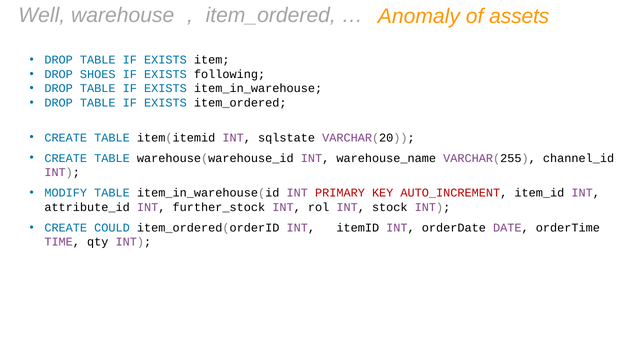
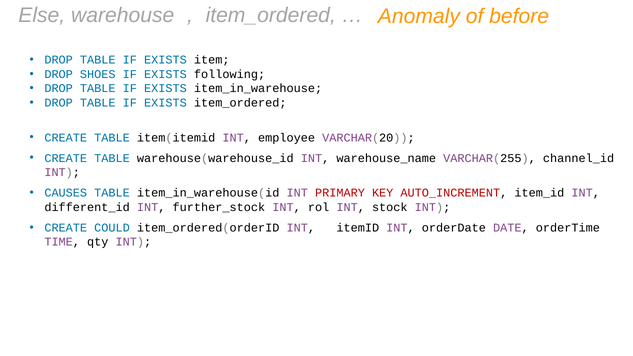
Well: Well -> Else
assets: assets -> before
sqlstate: sqlstate -> employee
MODIFY: MODIFY -> CAUSES
attribute_id: attribute_id -> different_id
